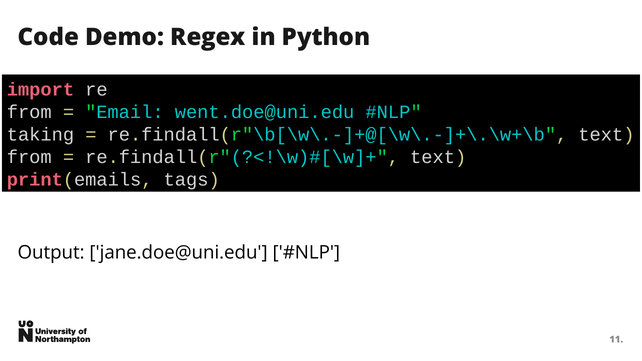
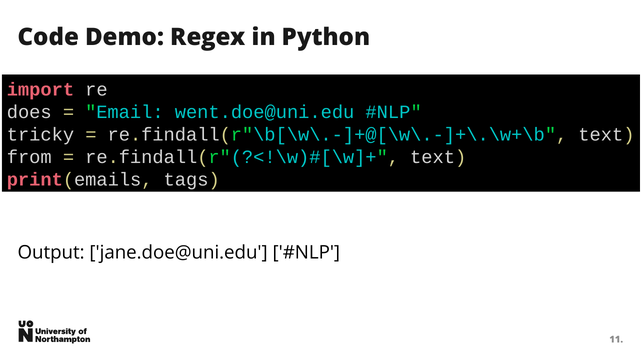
from at (29, 112): from -> does
taking: taking -> tricky
